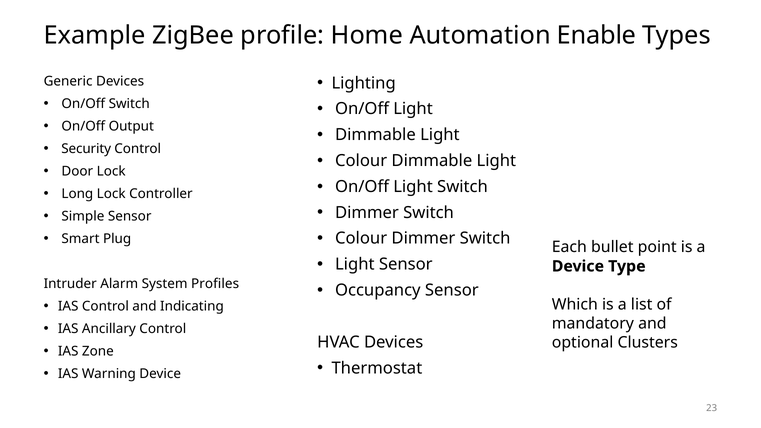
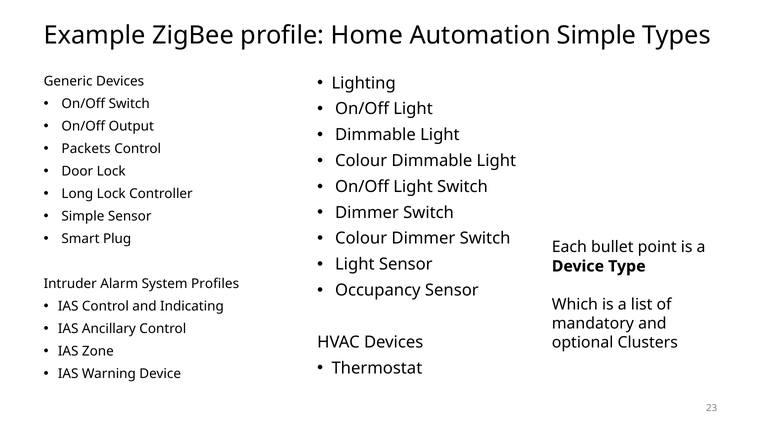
Automation Enable: Enable -> Simple
Security: Security -> Packets
